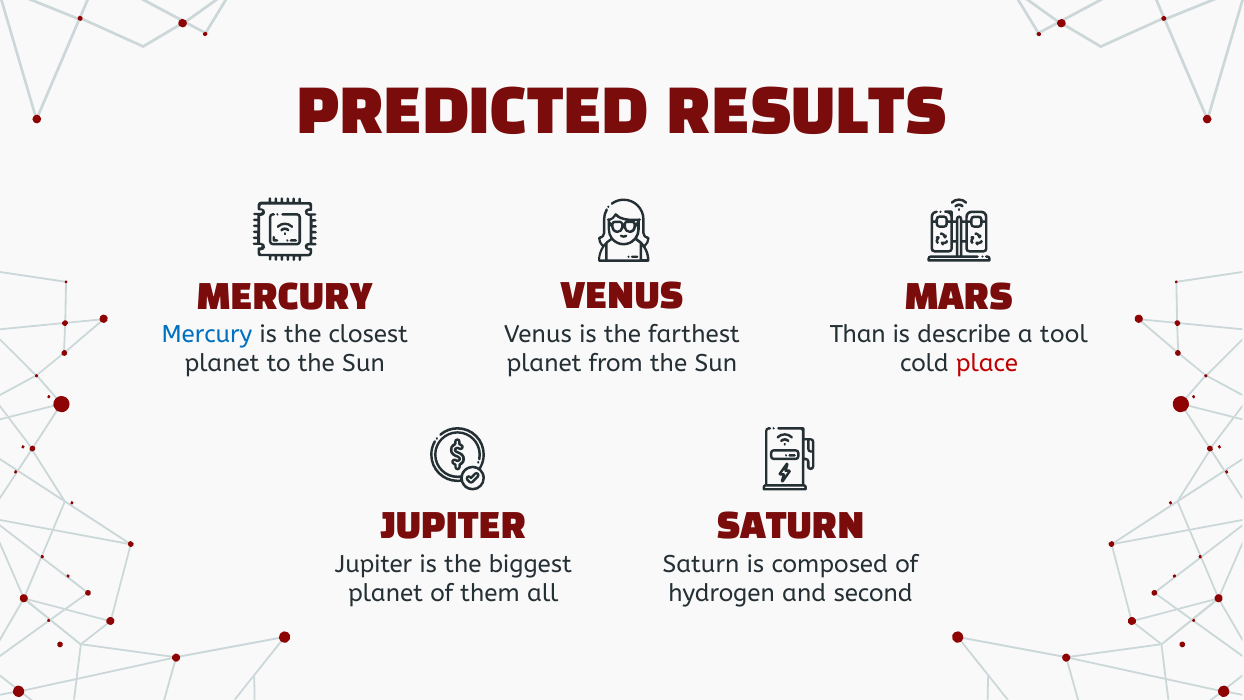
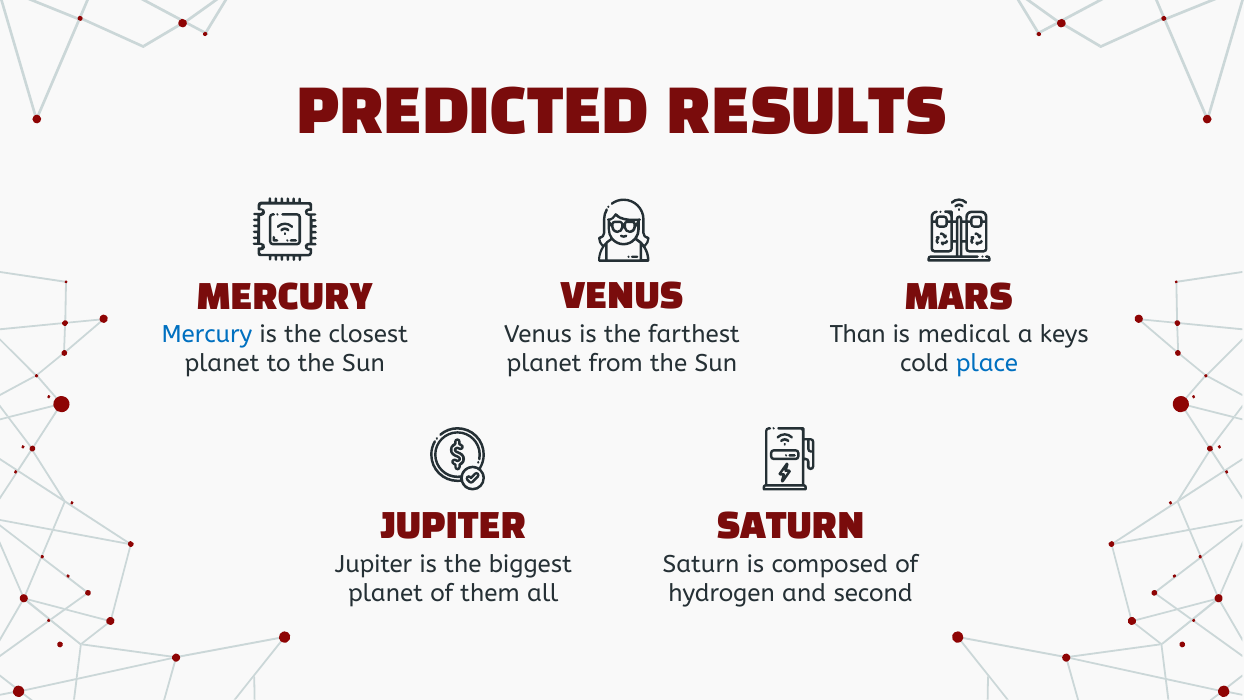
describe: describe -> medical
tool: tool -> keys
place colour: red -> blue
